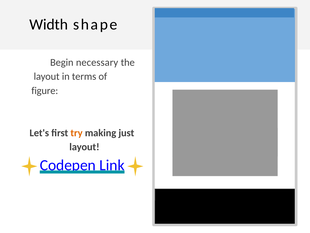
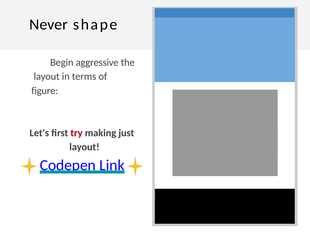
Width: Width -> Never
necessary: necessary -> aggressive
try colour: orange -> red
